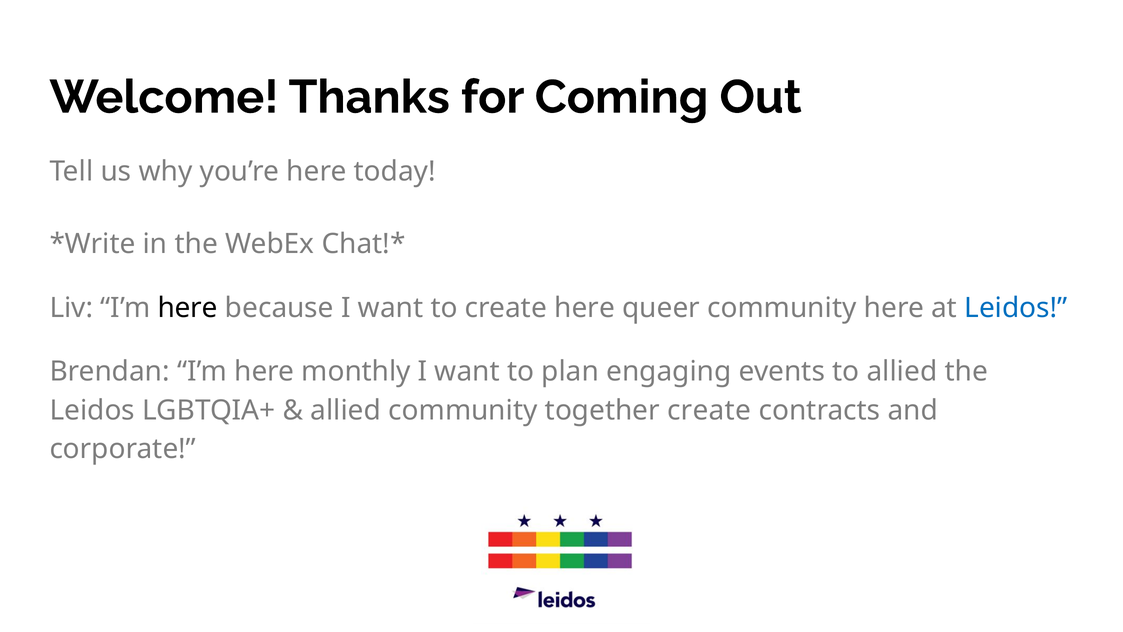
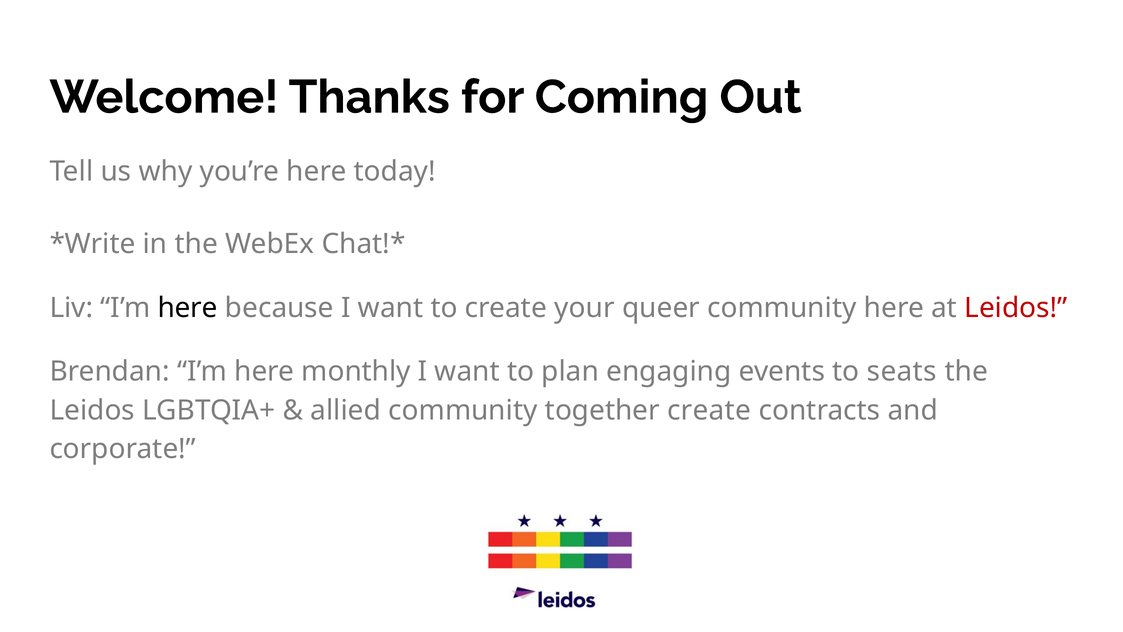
create here: here -> your
Leidos at (1016, 308) colour: blue -> red
to allied: allied -> seats
